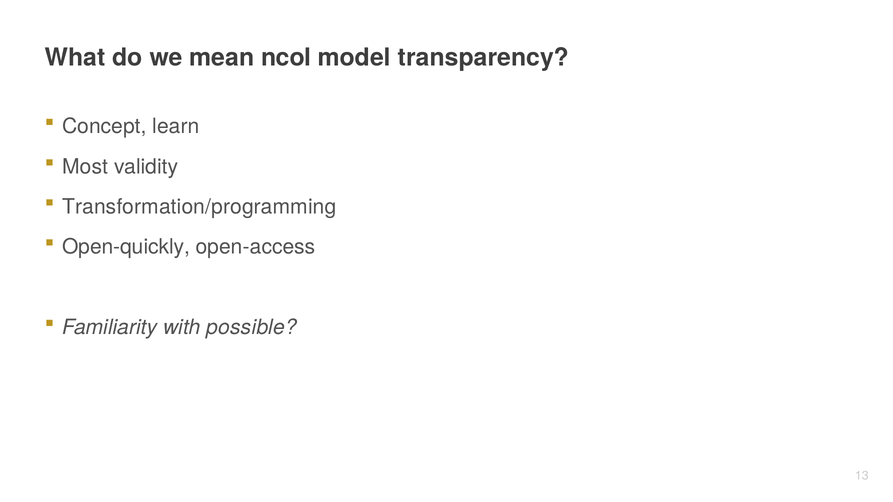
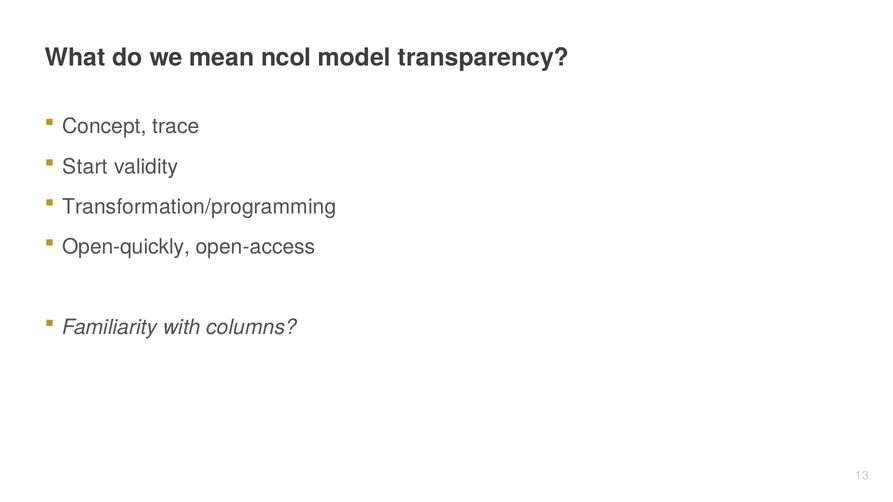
learn: learn -> trace
Most: Most -> Start
possible: possible -> columns
